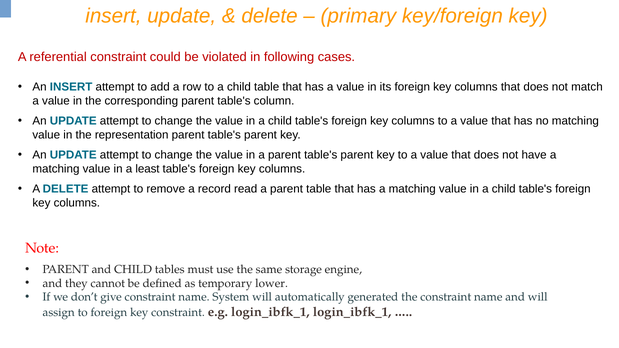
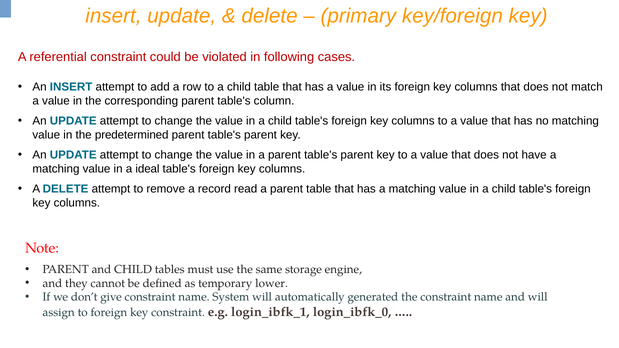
representation: representation -> predetermined
least: least -> ideal
login_ibfk_1 login_ibfk_1: login_ibfk_1 -> login_ibfk_0
